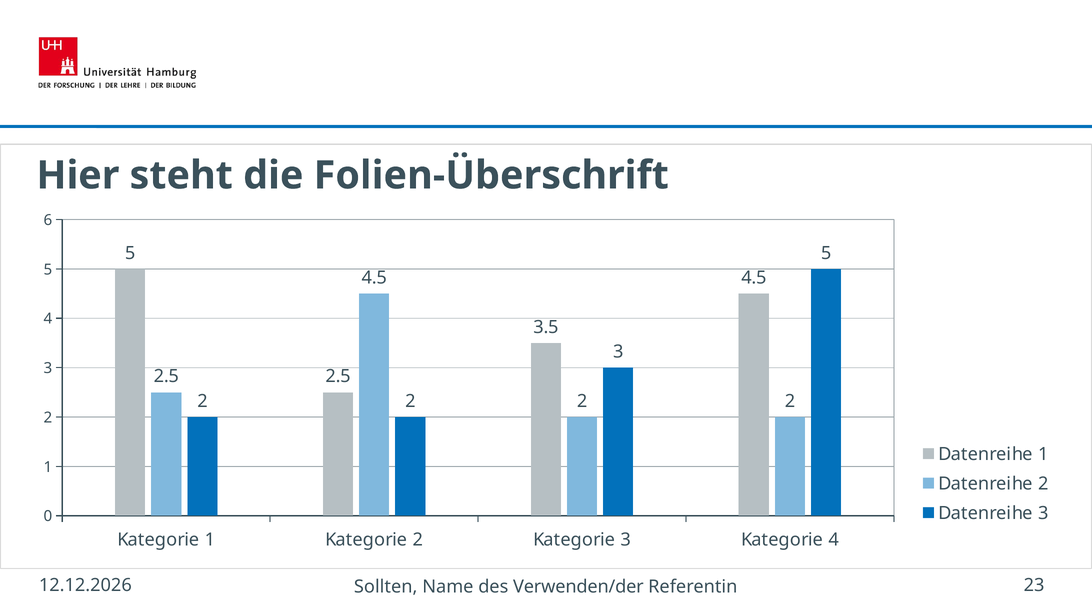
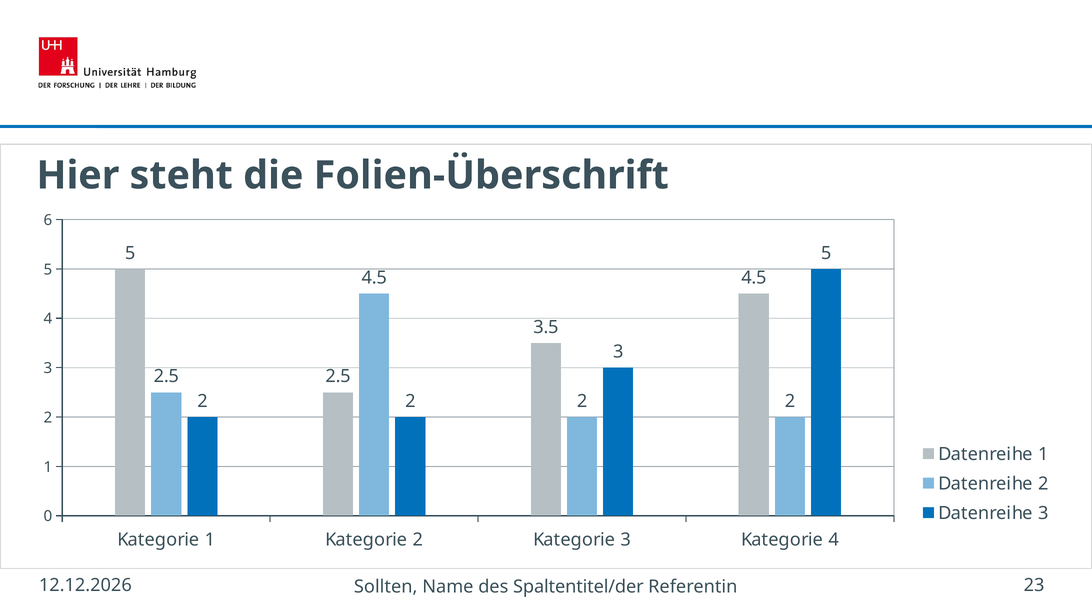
Verwenden/der: Verwenden/der -> Spaltentitel/der
